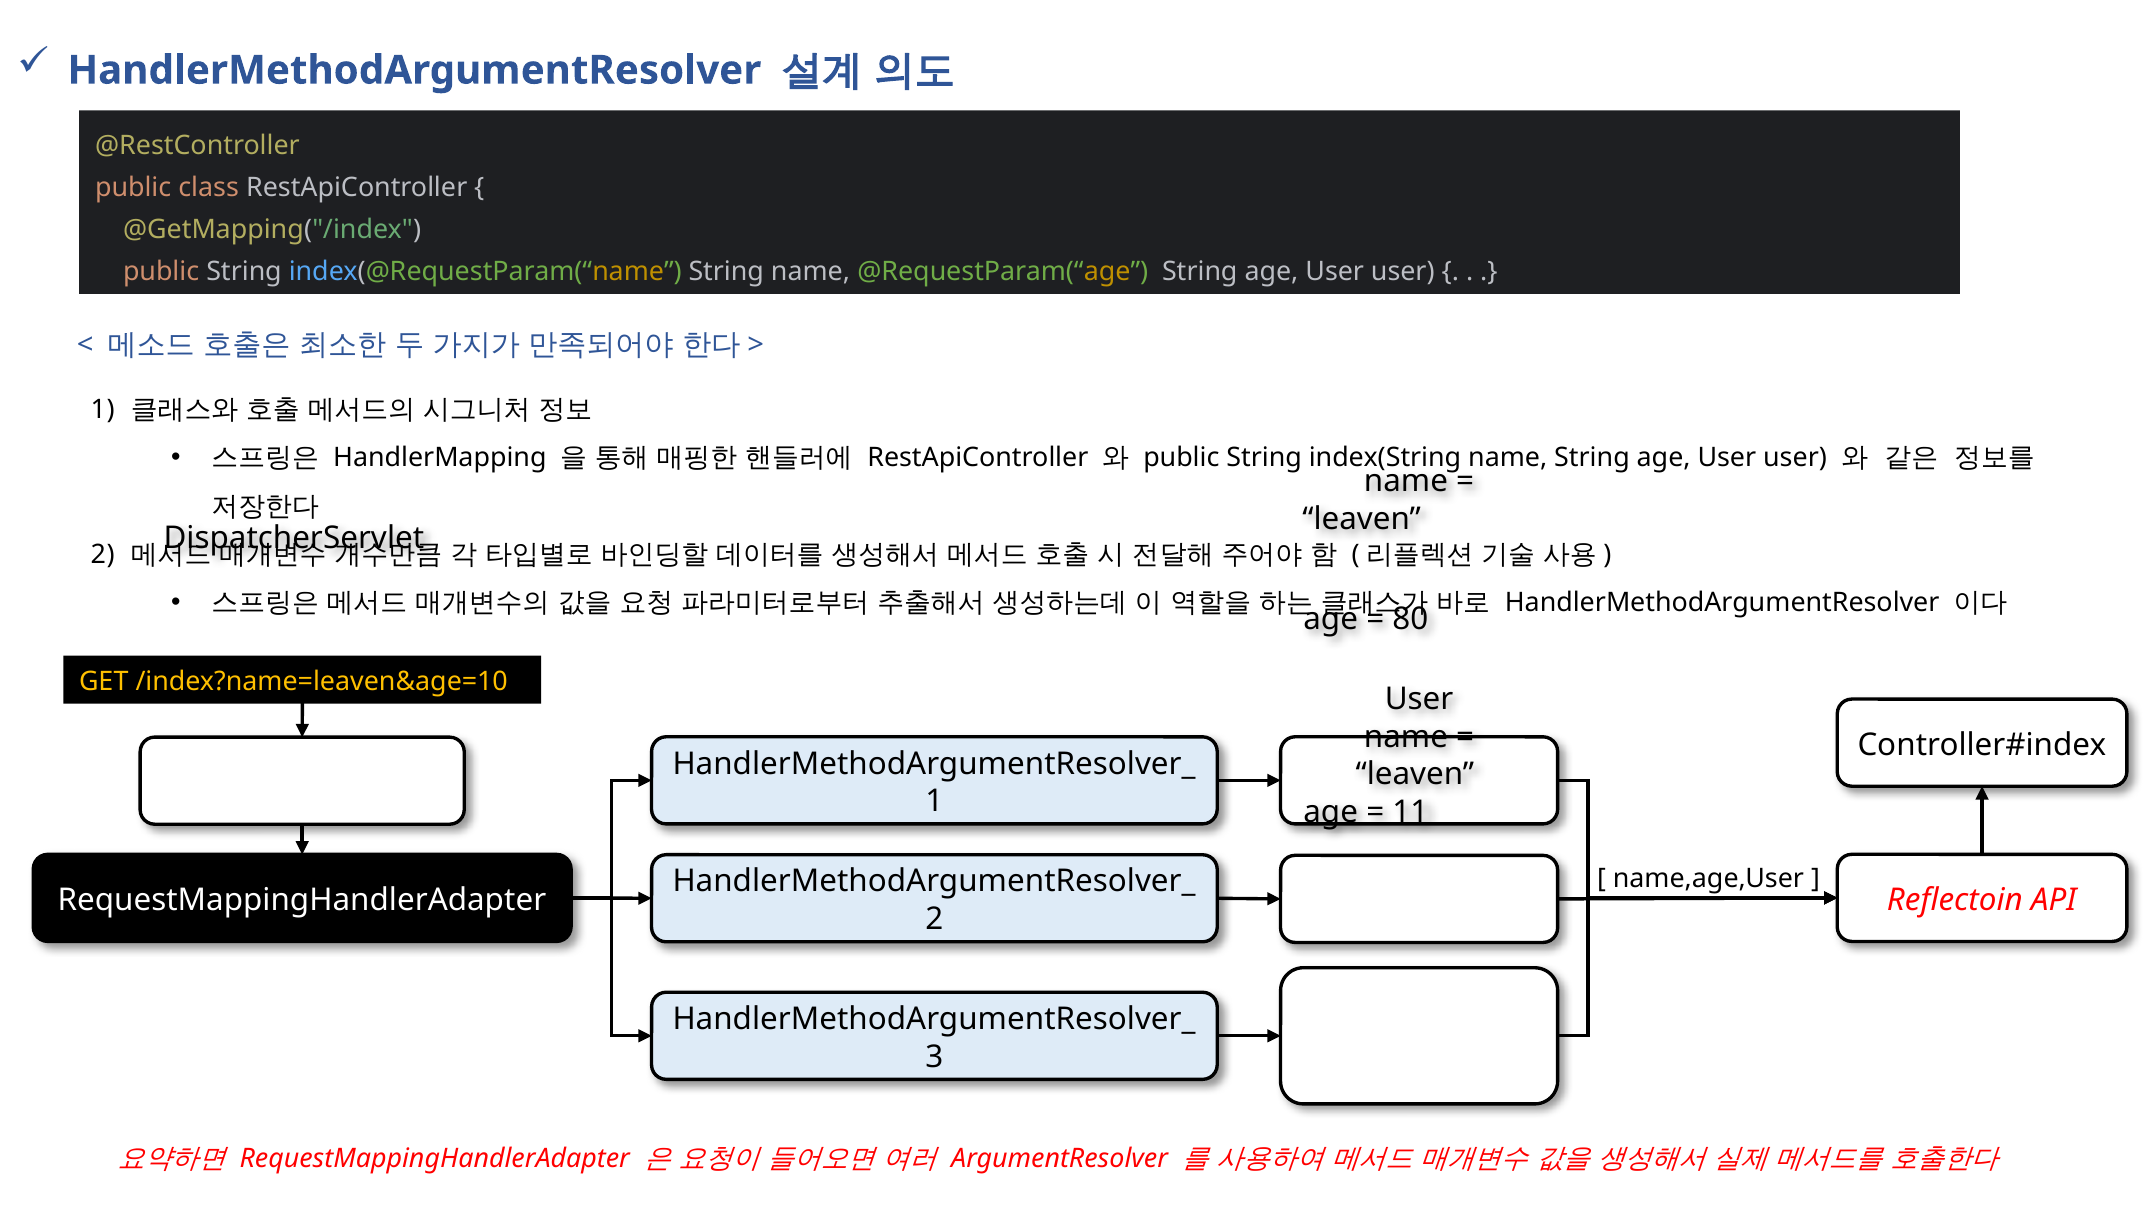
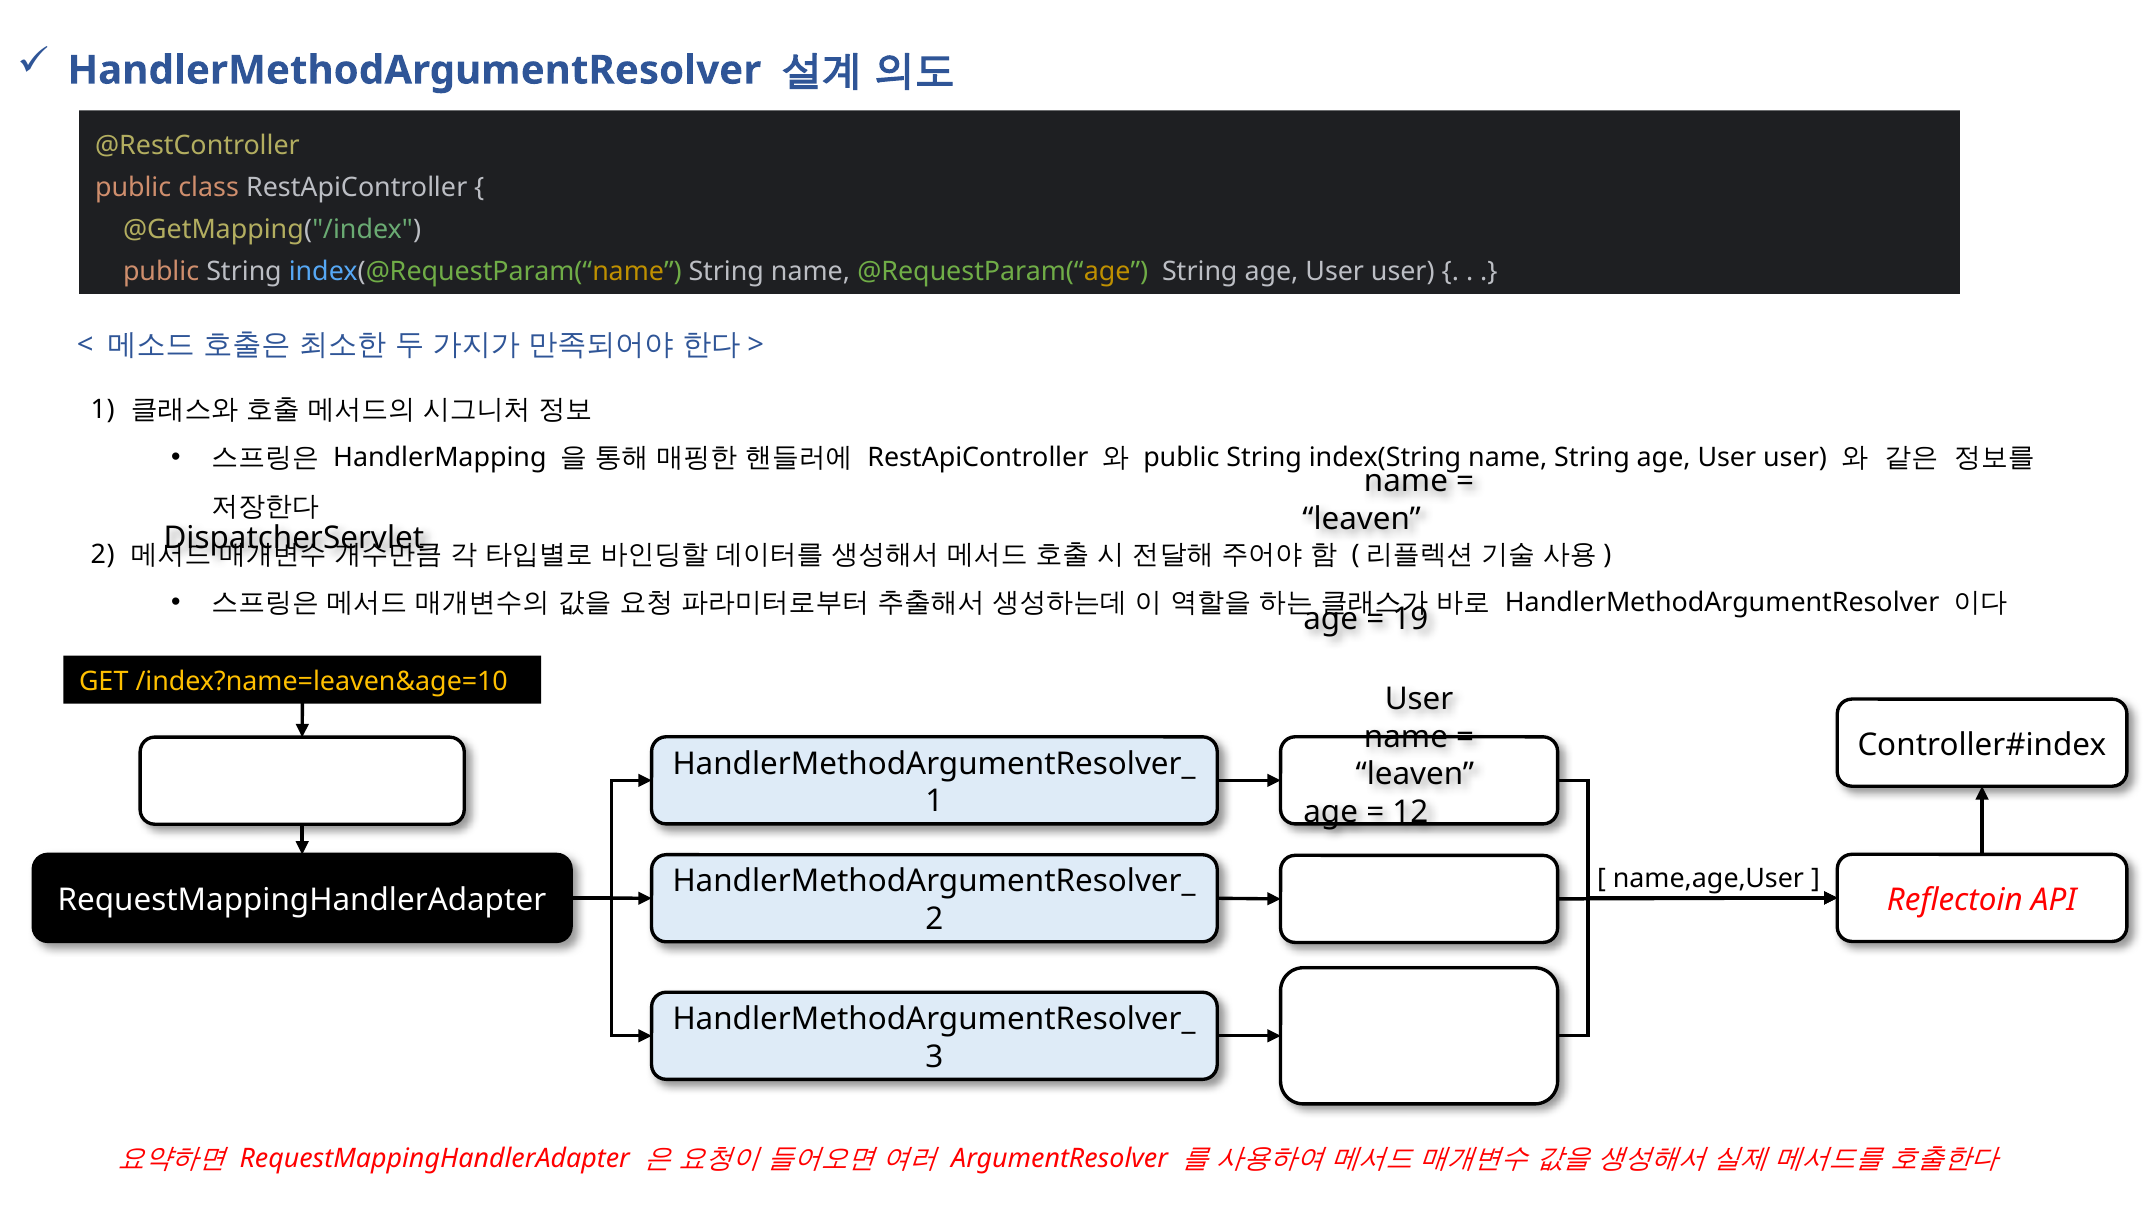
80: 80 -> 19
11: 11 -> 12
